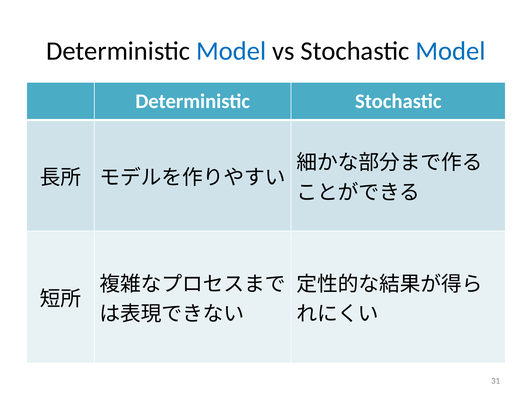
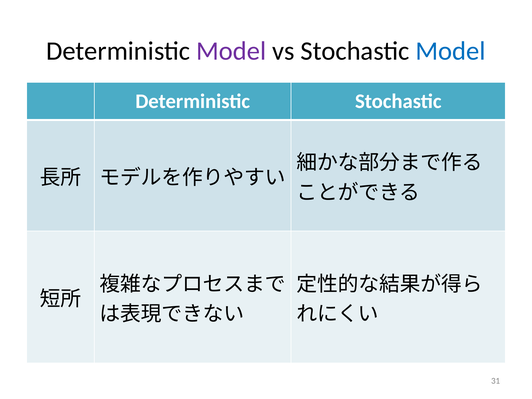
Model at (231, 51) colour: blue -> purple
